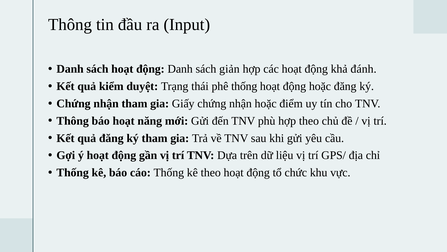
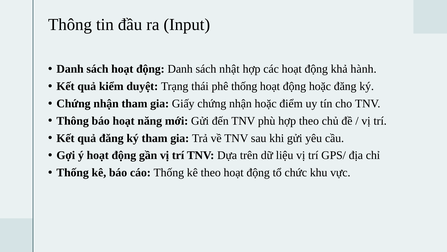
giản: giản -> nhật
đánh: đánh -> hành
